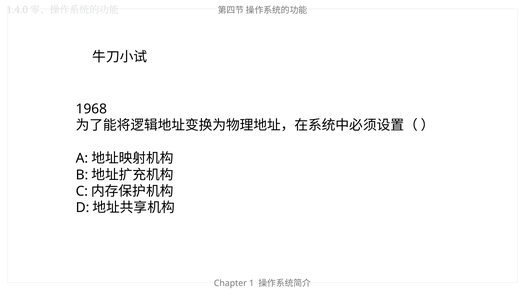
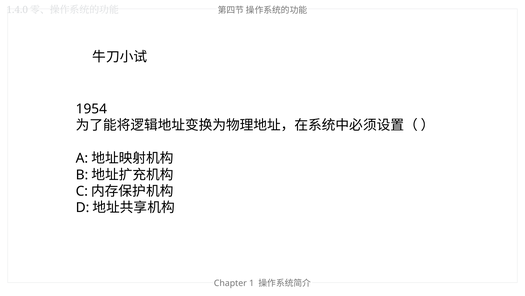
1968: 1968 -> 1954
